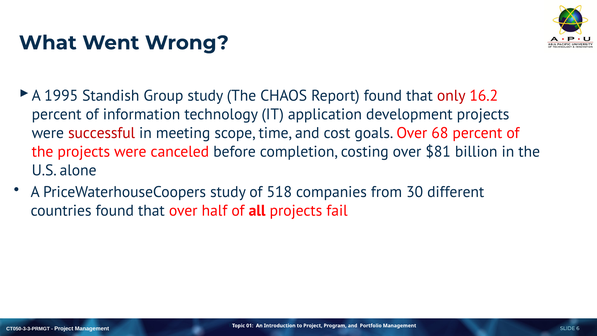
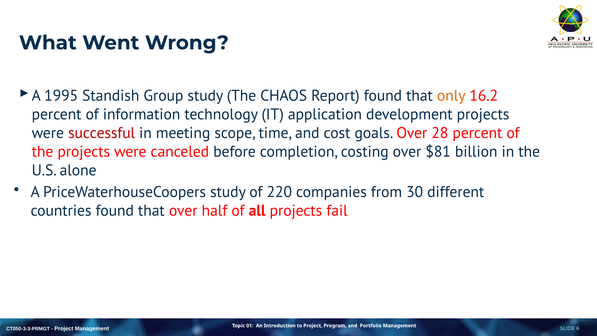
only colour: red -> orange
68: 68 -> 28
518: 518 -> 220
